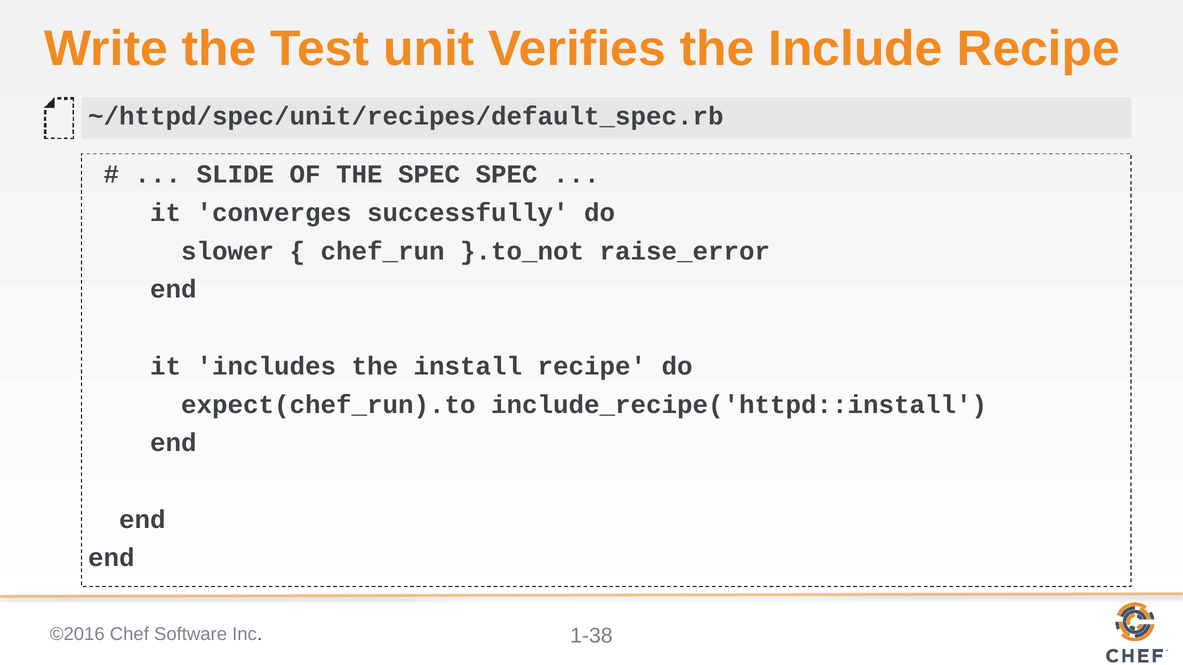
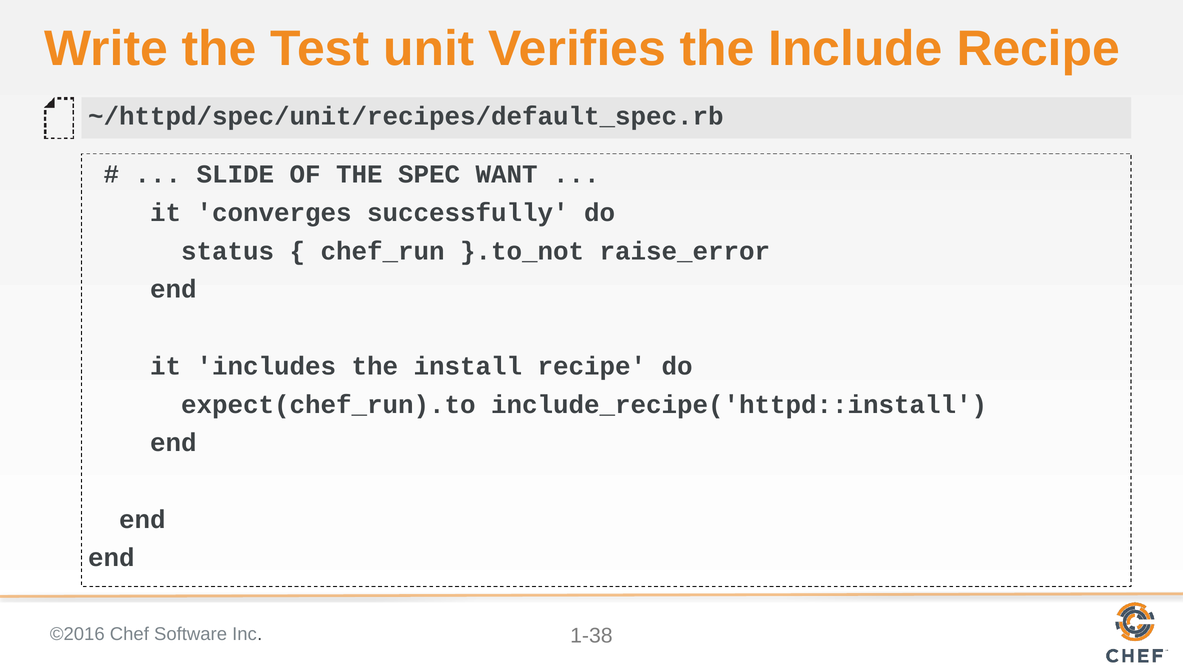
SPEC SPEC: SPEC -> WANT
slower: slower -> status
